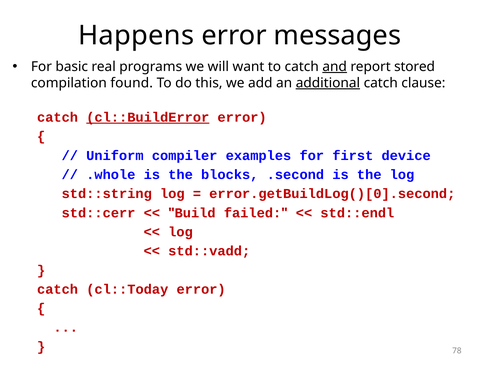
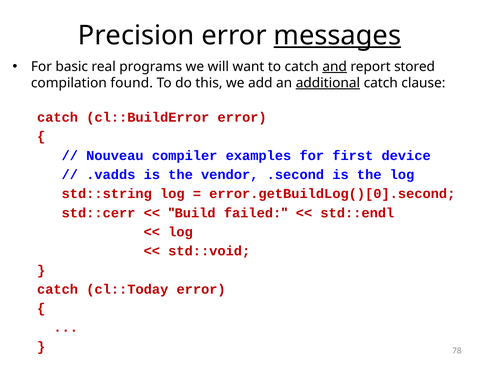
Happens: Happens -> Precision
messages underline: none -> present
cl::BuildError underline: present -> none
Uniform: Uniform -> Nouveau
.whole: .whole -> .vadds
blocks: blocks -> vendor
std::vadd: std::vadd -> std::void
